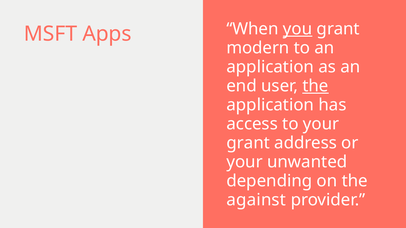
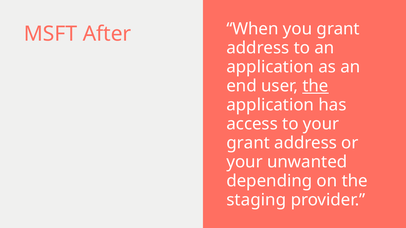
Apps: Apps -> After
you underline: present -> none
modern at (258, 48): modern -> address
against: against -> staging
